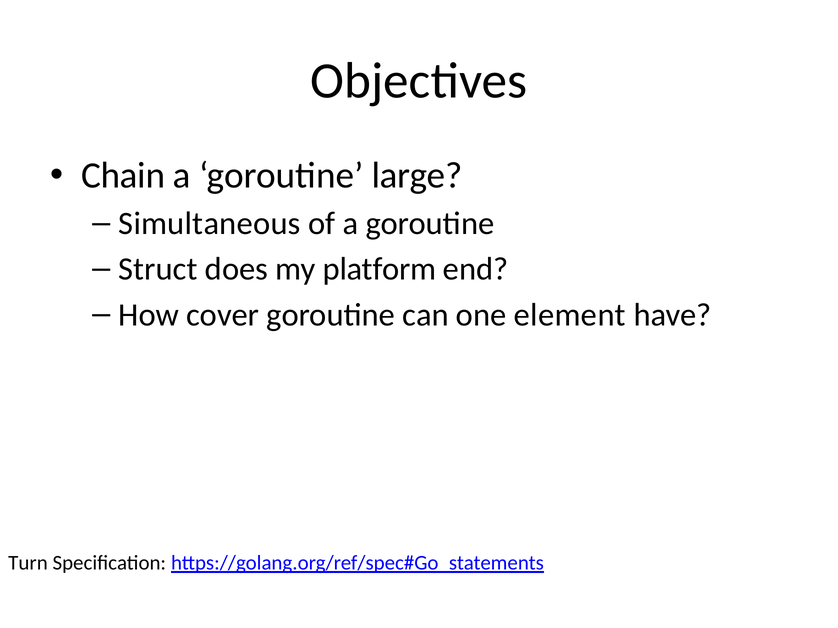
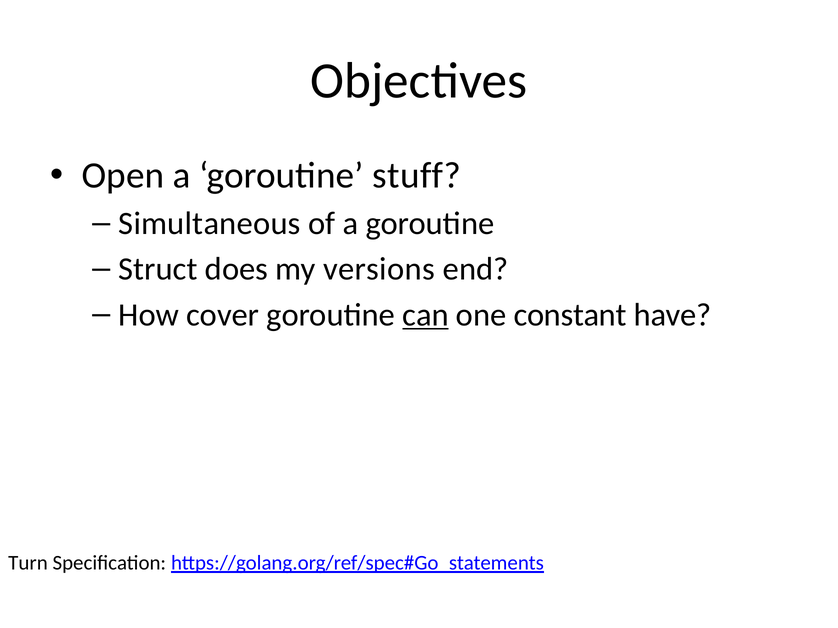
Chain: Chain -> Open
large: large -> stuff
platform: platform -> versions
can underline: none -> present
element: element -> constant
